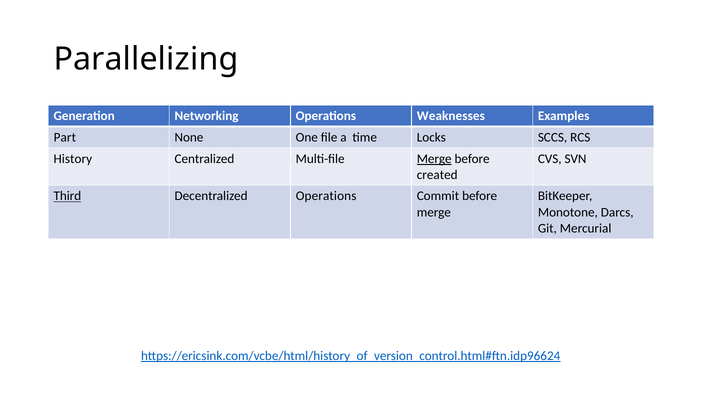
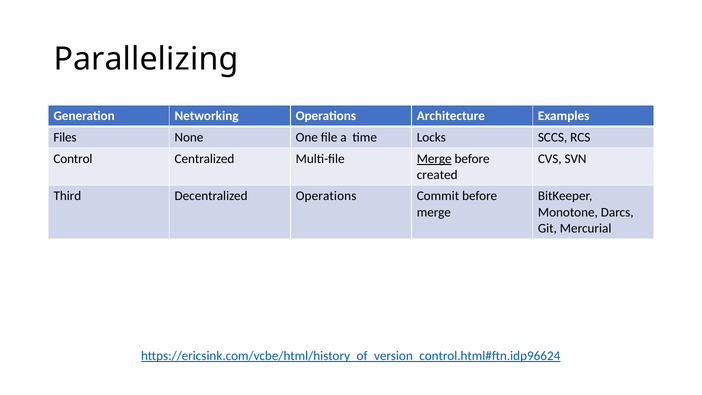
Weaknesses: Weaknesses -> Architecture
Part: Part -> Files
History: History -> Control
Third underline: present -> none
